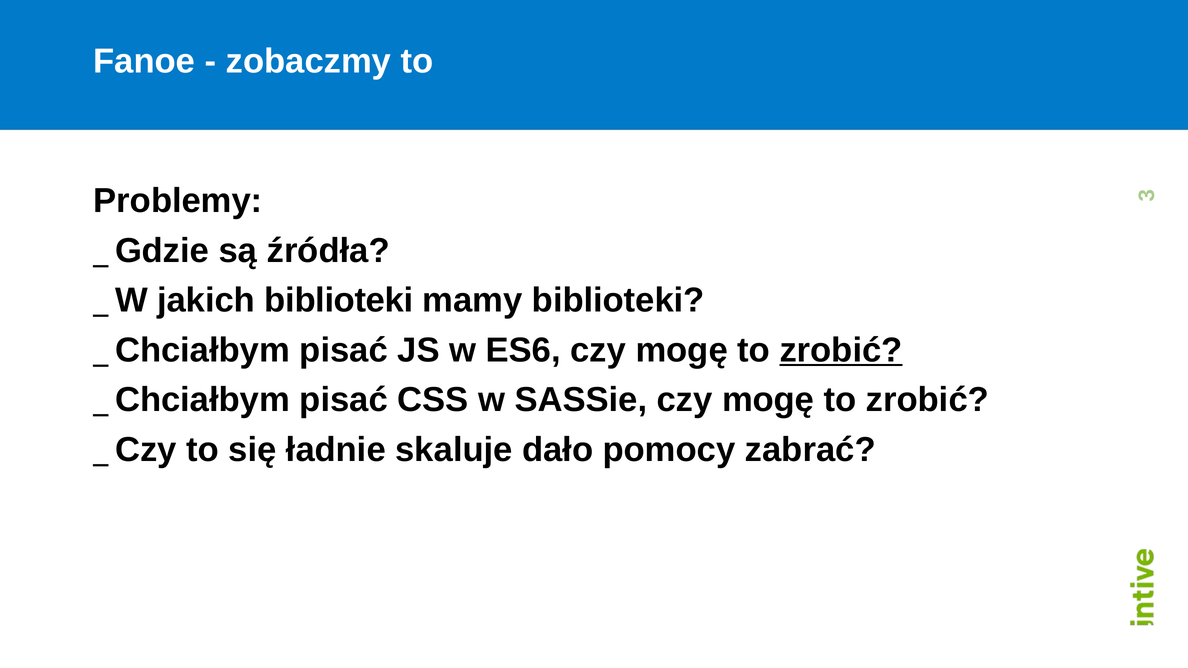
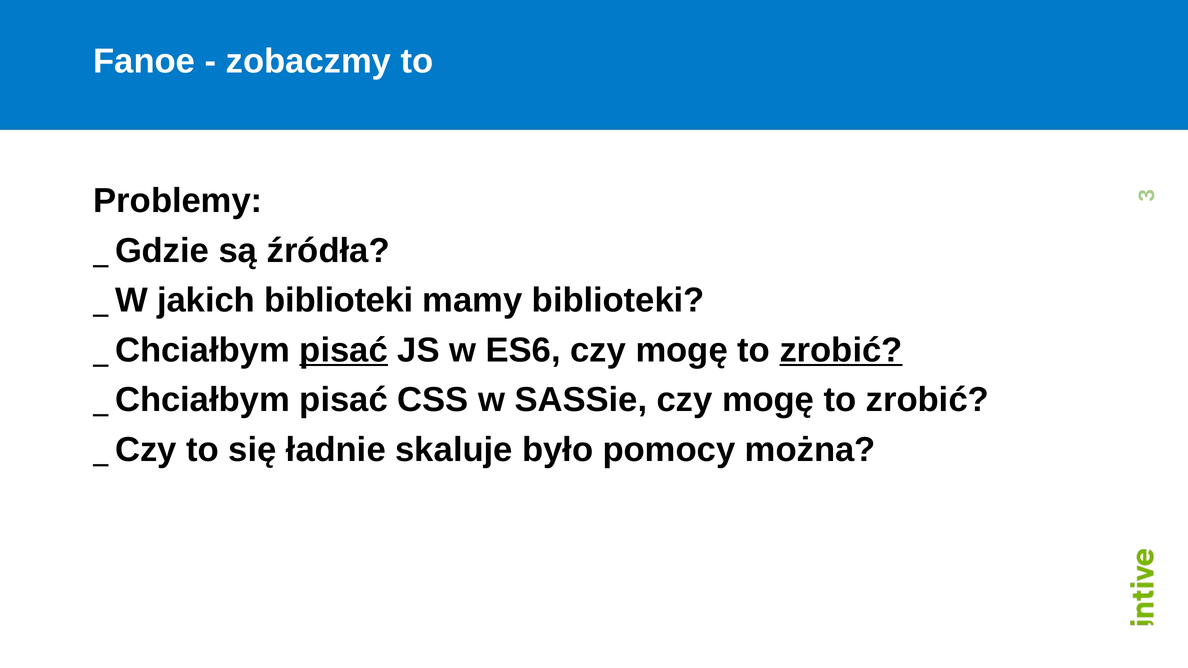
pisać at (344, 350) underline: none -> present
dało: dało -> było
zabrać: zabrać -> można
